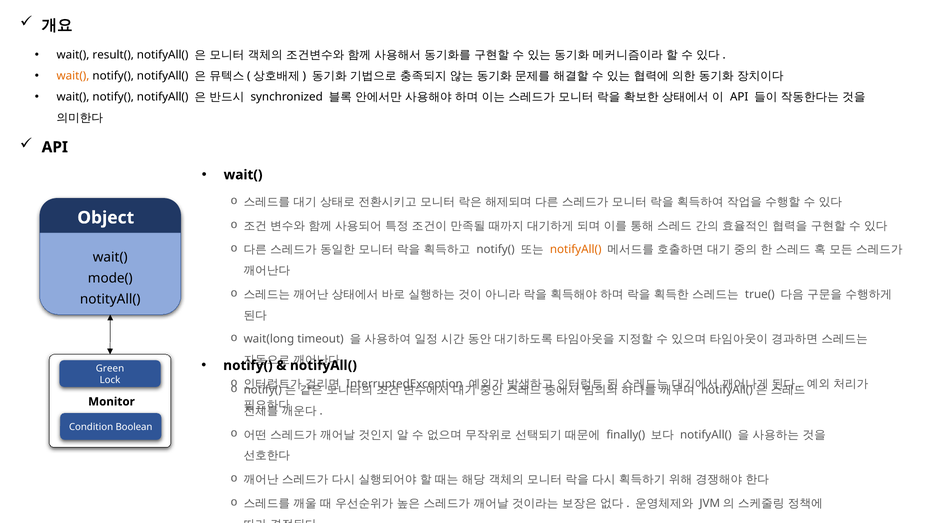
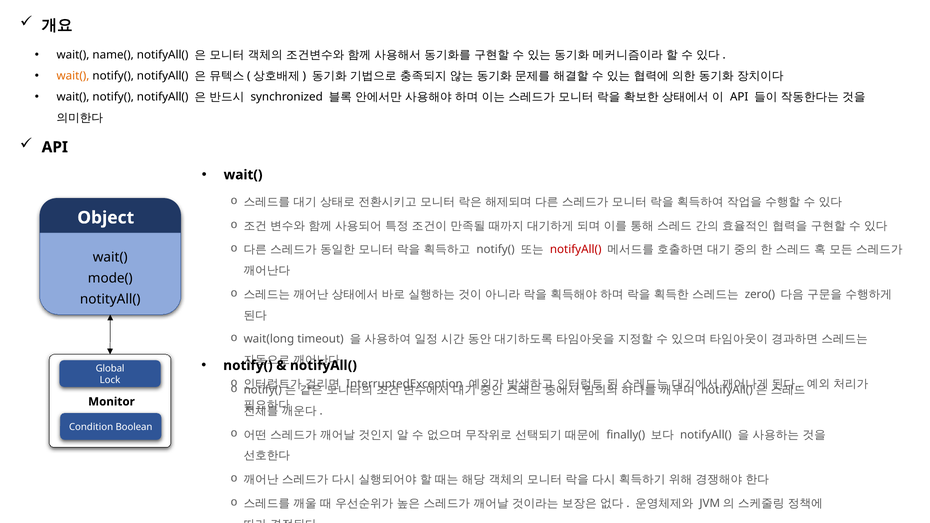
result(: result( -> name(
notifyAll( at (576, 250) colour: orange -> red
true(: true( -> zero(
Green: Green -> Global
